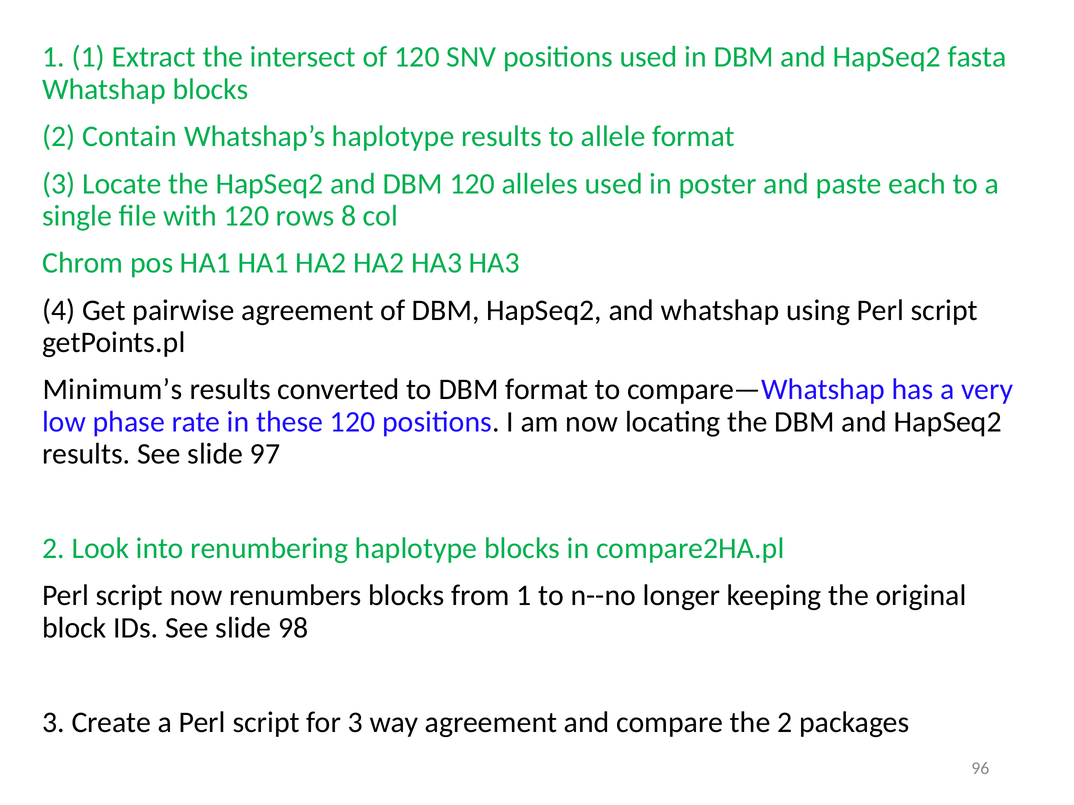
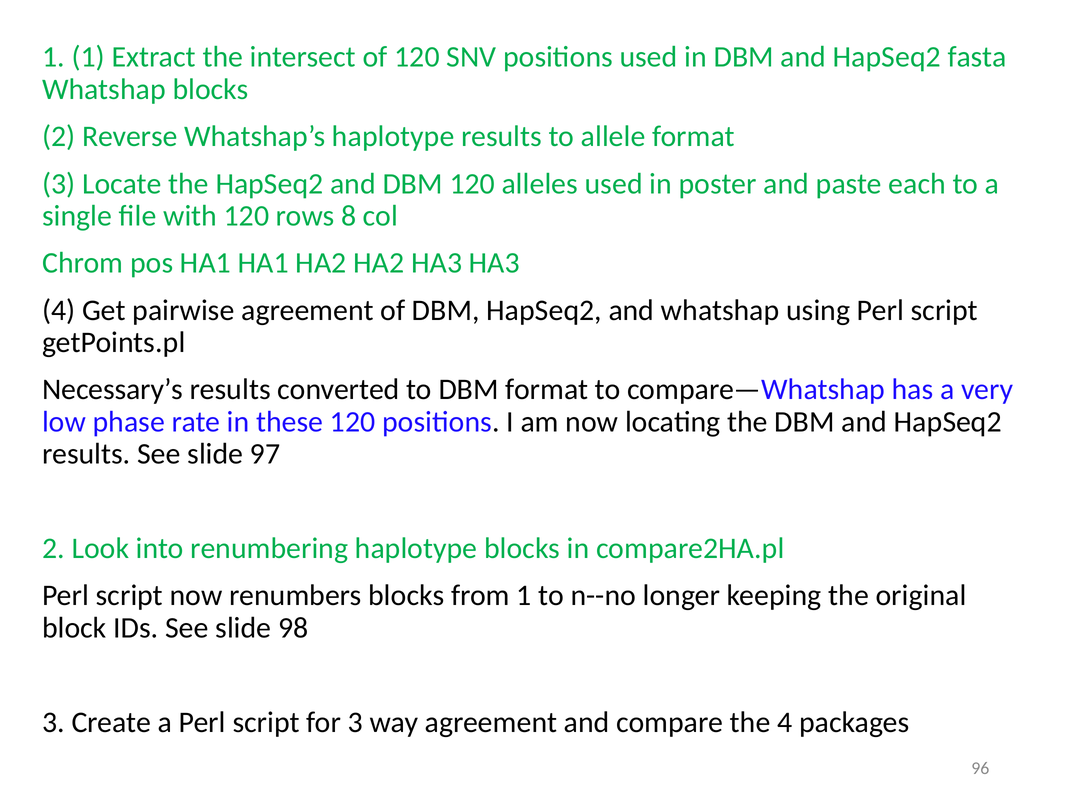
Contain: Contain -> Reverse
Minimum’s: Minimum’s -> Necessary’s
the 2: 2 -> 4
